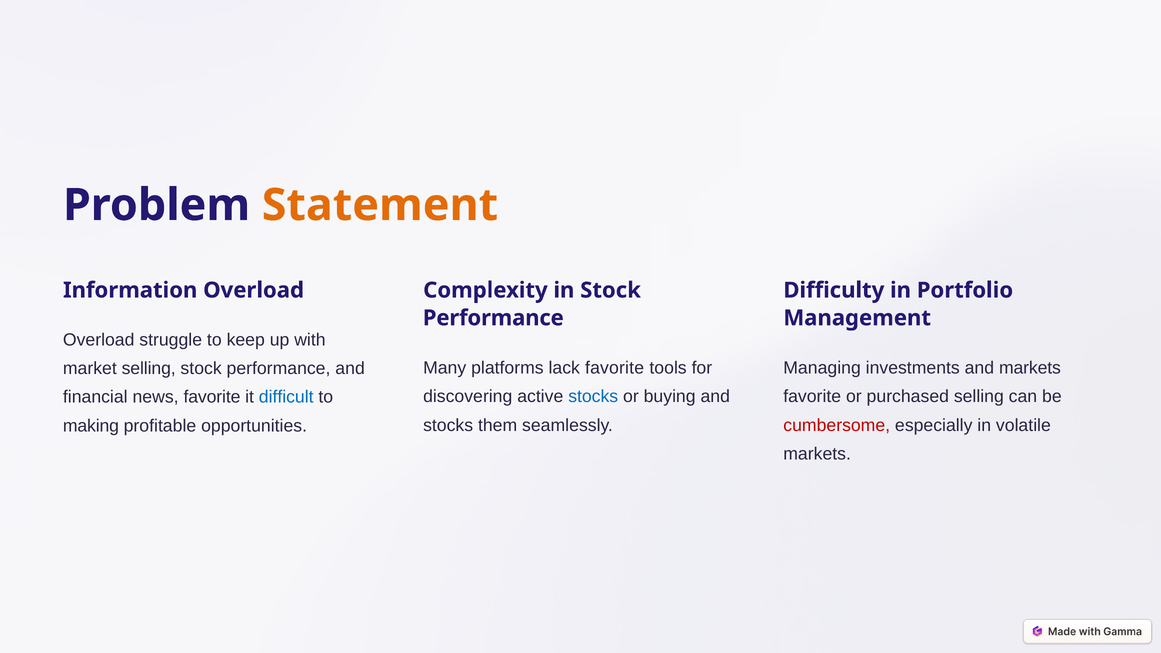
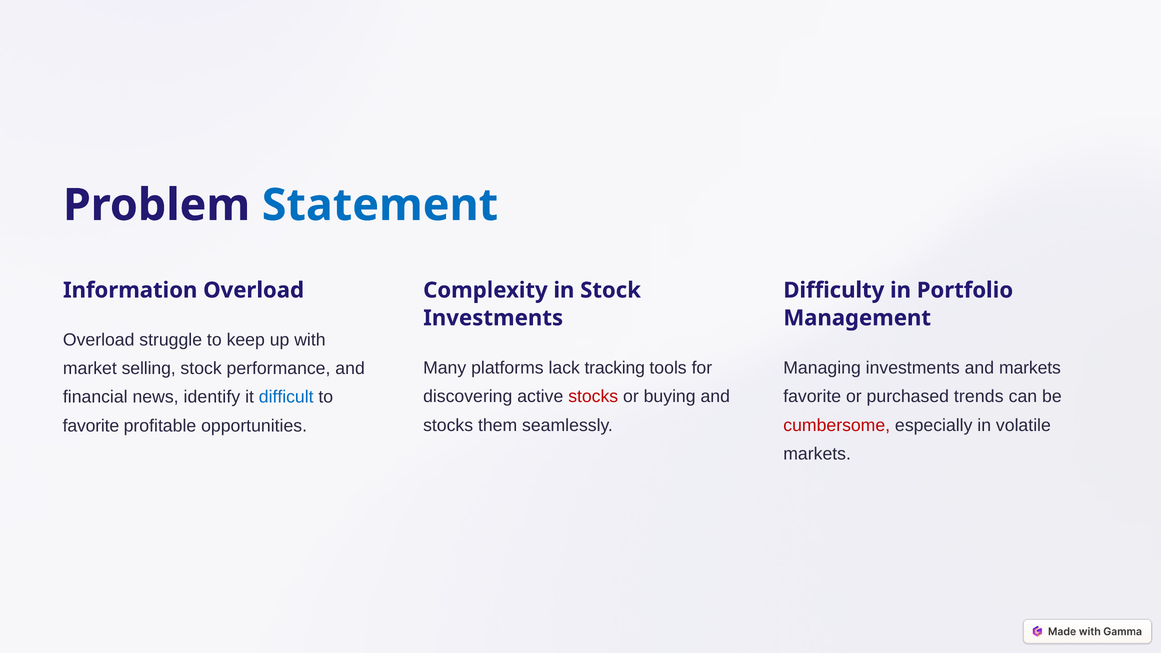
Statement colour: orange -> blue
Performance at (493, 318): Performance -> Investments
lack favorite: favorite -> tracking
stocks at (593, 397) colour: blue -> red
purchased selling: selling -> trends
news favorite: favorite -> identify
making at (91, 426): making -> favorite
